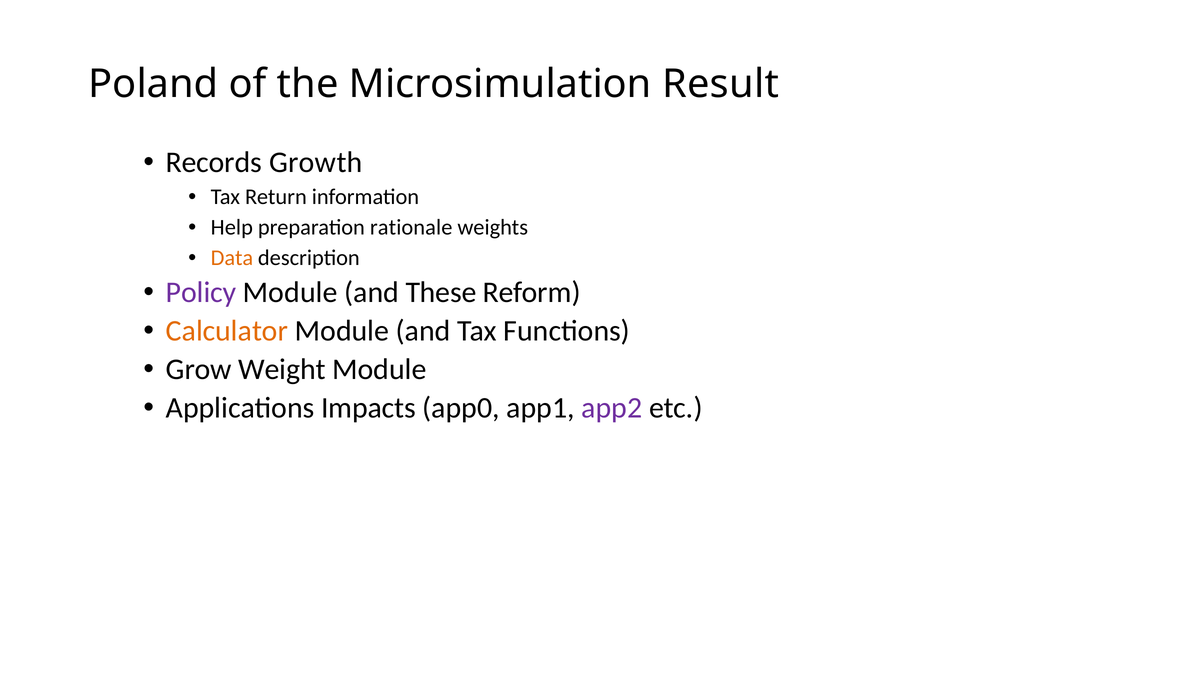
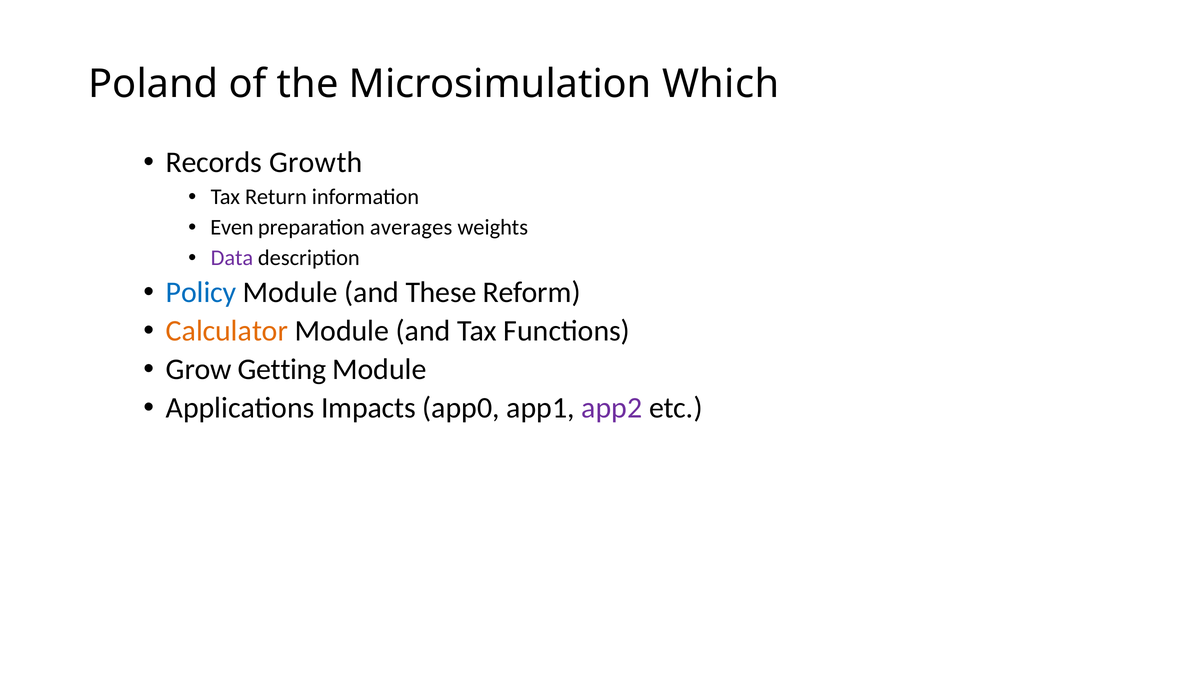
Result: Result -> Which
Help: Help -> Even
rationale: rationale -> averages
Data colour: orange -> purple
Policy colour: purple -> blue
Weight: Weight -> Getting
